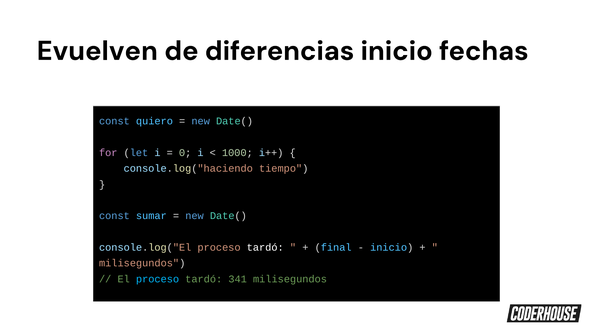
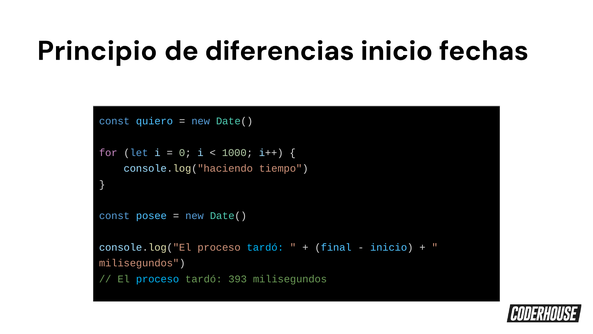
Evuelven: Evuelven -> Principio
sumar: sumar -> posee
tardó at (265, 247) colour: white -> light blue
341: 341 -> 393
